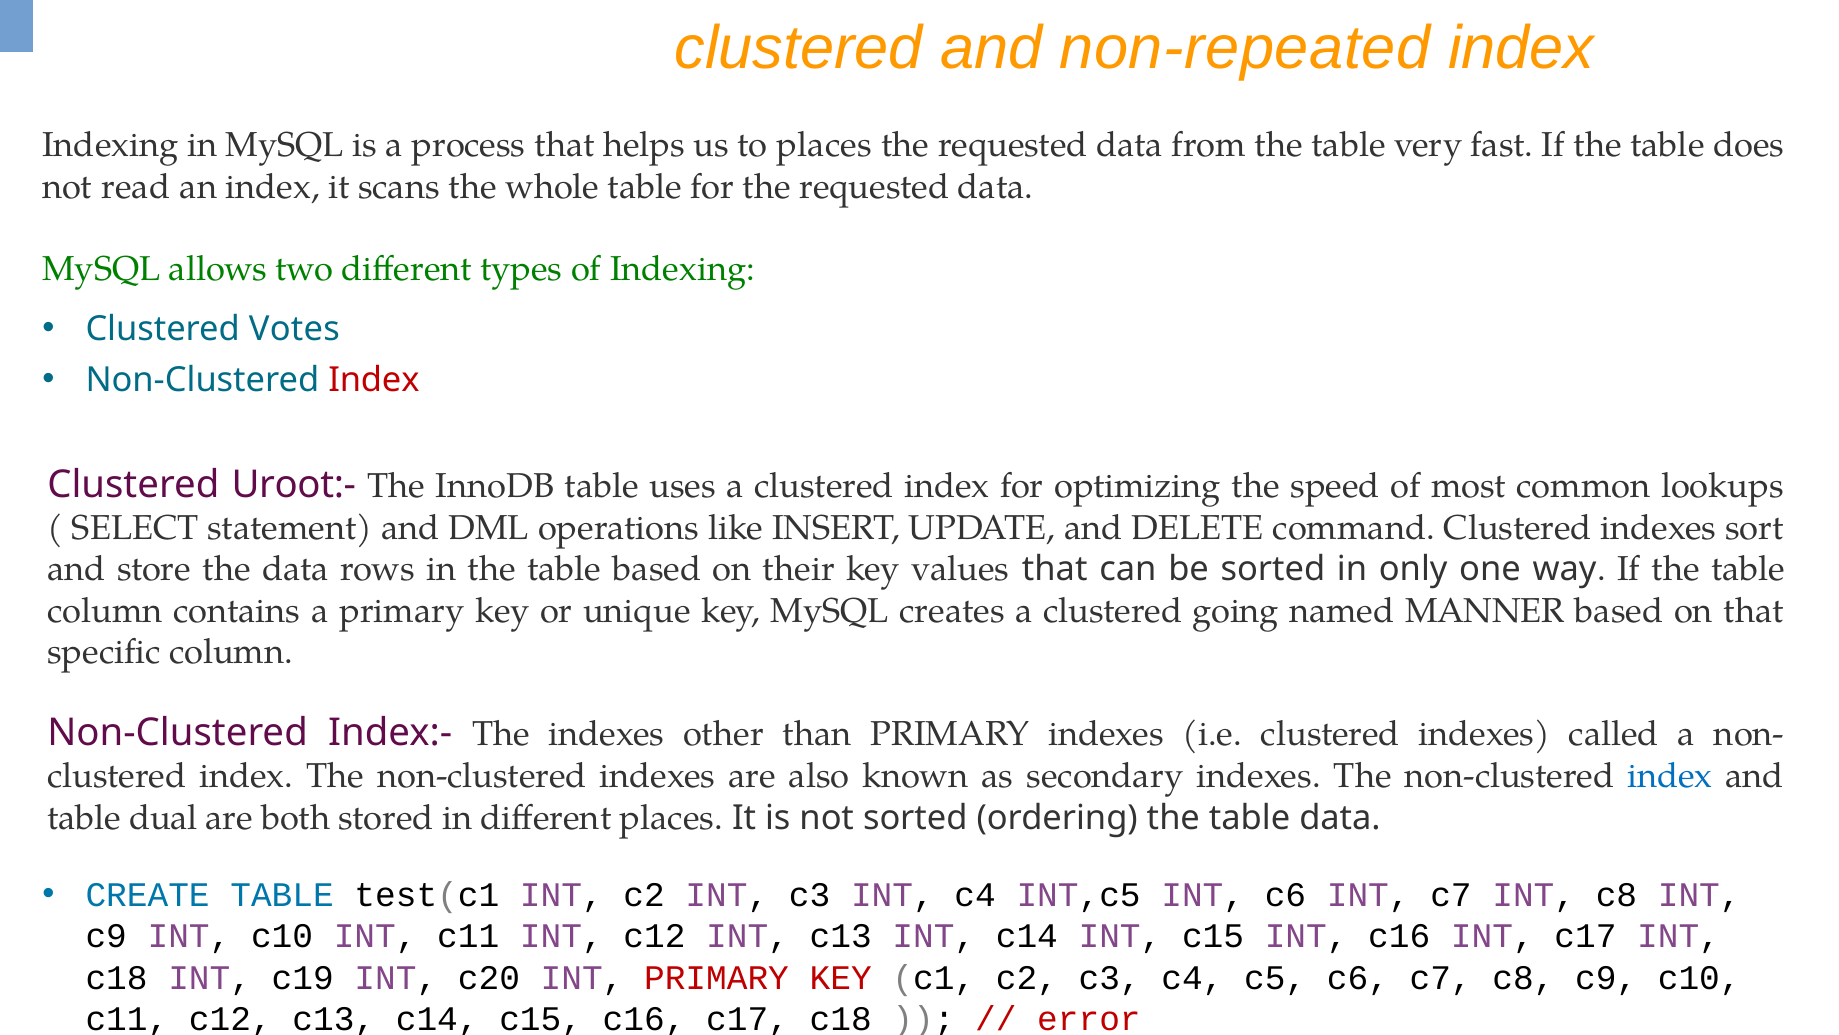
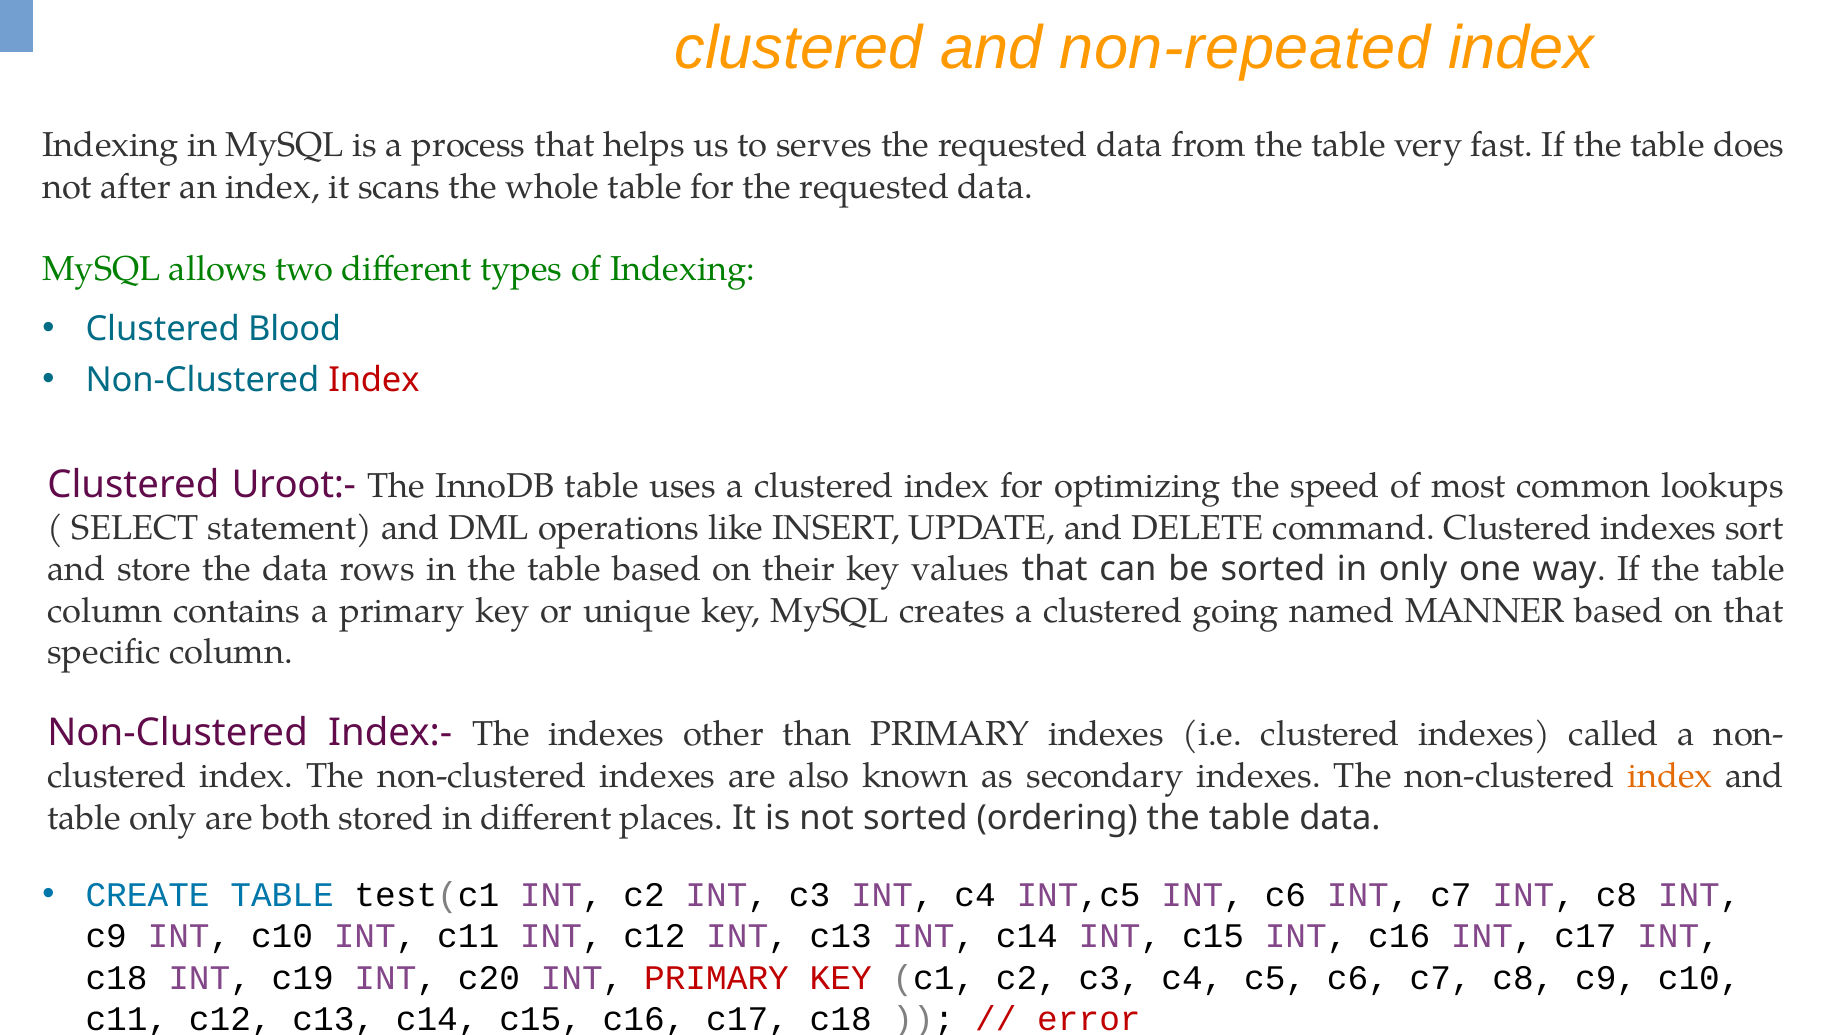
to places: places -> serves
read: read -> after
Votes: Votes -> Blood
index at (1670, 776) colour: blue -> orange
table dual: dual -> only
